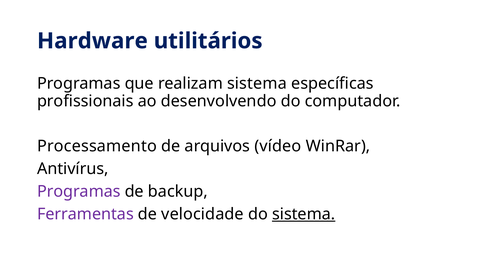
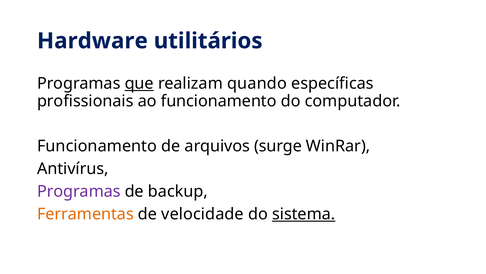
que underline: none -> present
realizam sistema: sistema -> quando
ao desenvolvendo: desenvolvendo -> funcionamento
Processamento at (97, 146): Processamento -> Funcionamento
vídeo: vídeo -> surge
Ferramentas colour: purple -> orange
